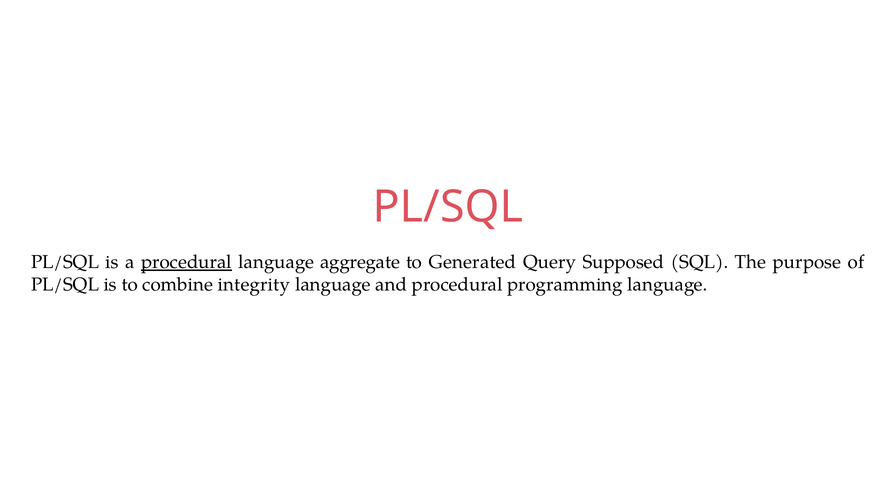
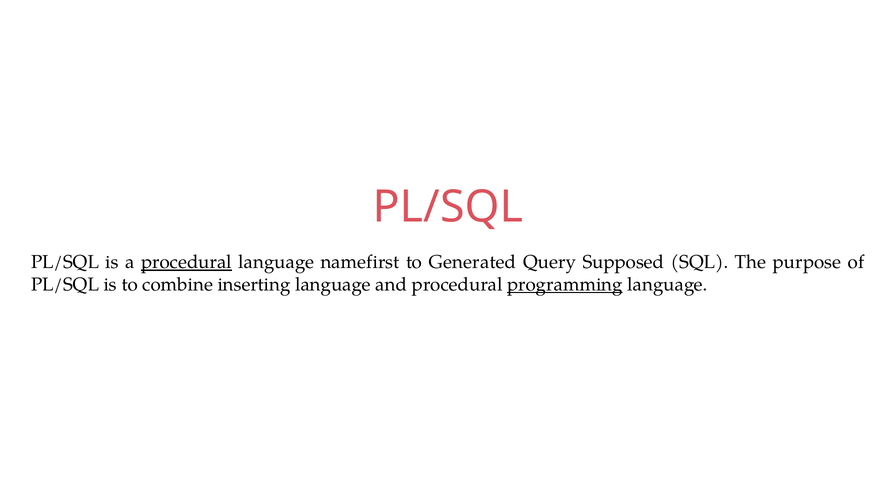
aggregate: aggregate -> namefirst
integrity: integrity -> inserting
programming underline: none -> present
